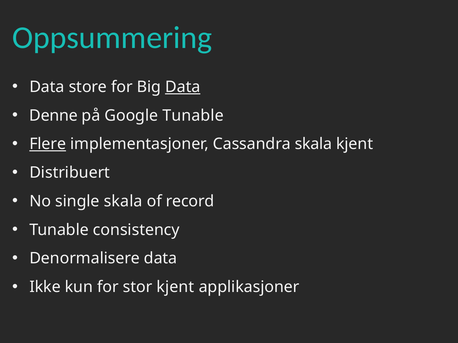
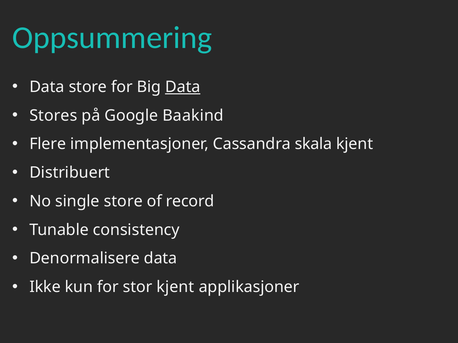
Denne: Denne -> Stores
Google Tunable: Tunable -> Baakind
Flere underline: present -> none
single skala: skala -> store
